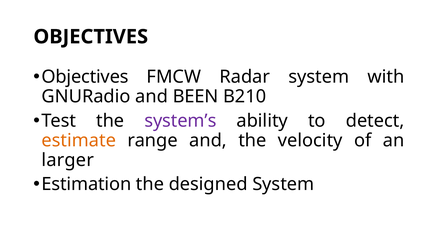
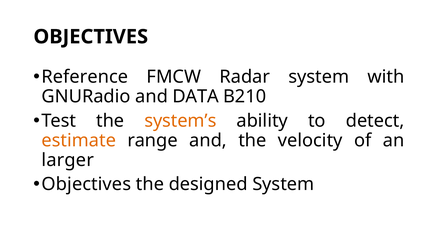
Objectives at (85, 77): Objectives -> Reference
BEEN: BEEN -> DATA
system’s colour: purple -> orange
Estimation at (86, 185): Estimation -> Objectives
